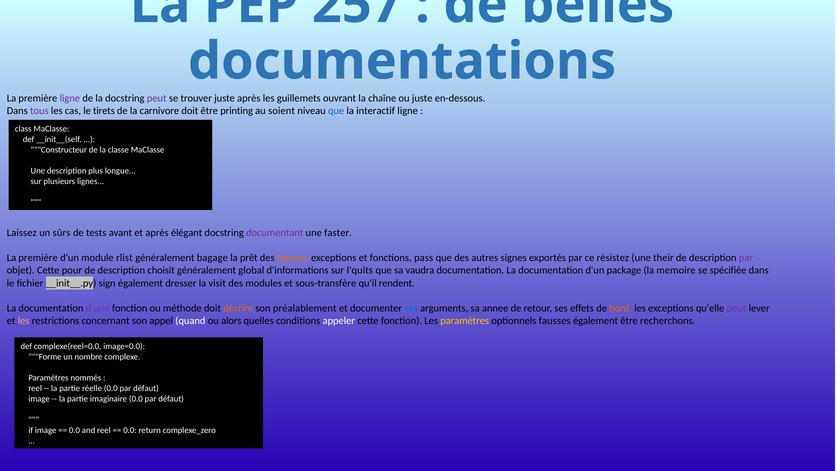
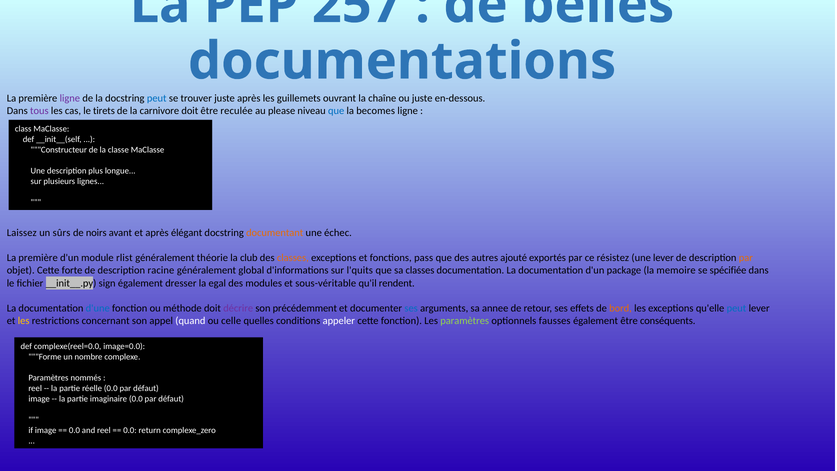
peut at (157, 98) colour: purple -> blue
printing: printing -> reculée
soient: soient -> please
interactif: interactif -> becomes
tests: tests -> noirs
documentant colour: purple -> orange
faster: faster -> échec
bagage: bagage -> théorie
prêt: prêt -> club
signes: signes -> ajouté
une their: their -> lever
par at (746, 258) colour: purple -> orange
pour: pour -> forte
choisit: choisit -> racine
sa vaudra: vaudra -> classes
visit: visit -> egal
sous-transfère: sous-transfère -> sous-véritable
d'une colour: purple -> blue
décrire colour: orange -> purple
préalablement: préalablement -> précédemment
peut at (737, 308) colour: purple -> blue
les at (24, 321) colour: pink -> yellow
alors: alors -> celle
paramètres at (465, 321) colour: yellow -> light green
recherchons: recherchons -> conséquents
